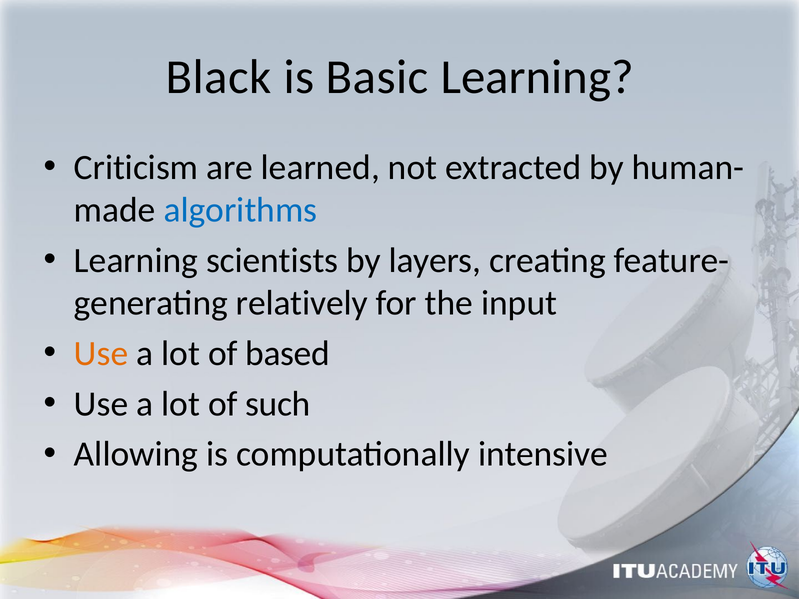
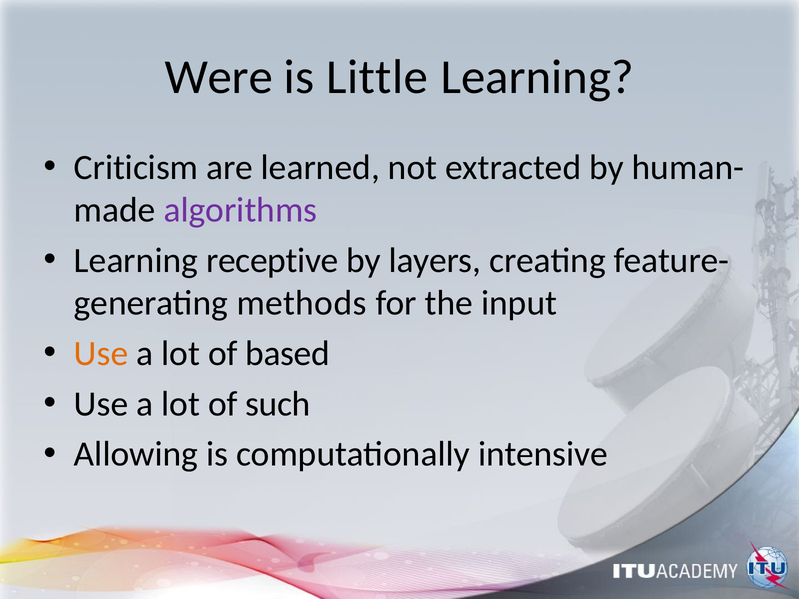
Black: Black -> Were
Basic: Basic -> Little
algorithms colour: blue -> purple
scientists: scientists -> receptive
relatively: relatively -> methods
